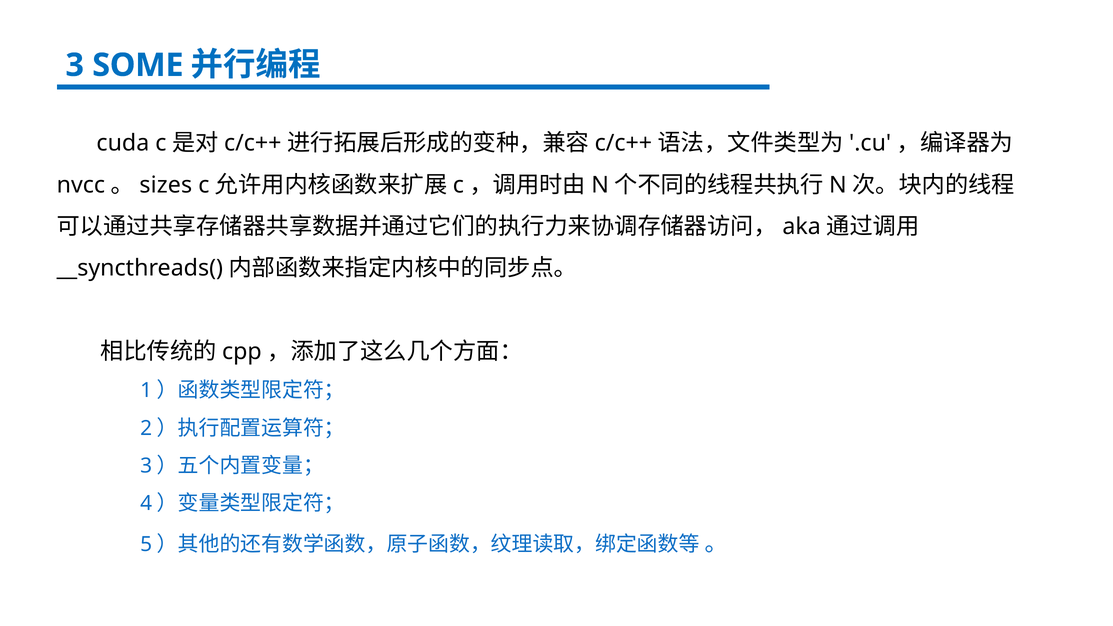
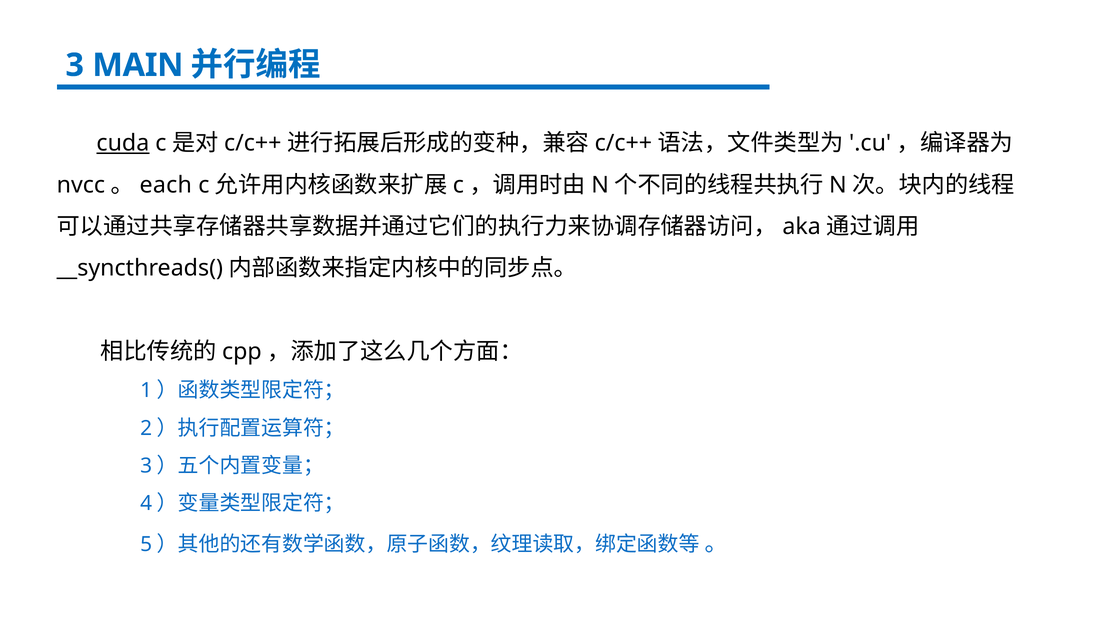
SOME: SOME -> MAIN
cuda underline: none -> present
sizes: sizes -> each
